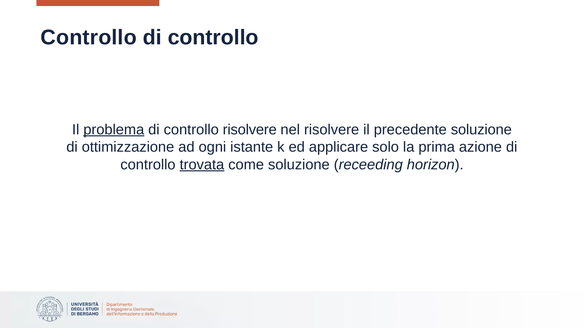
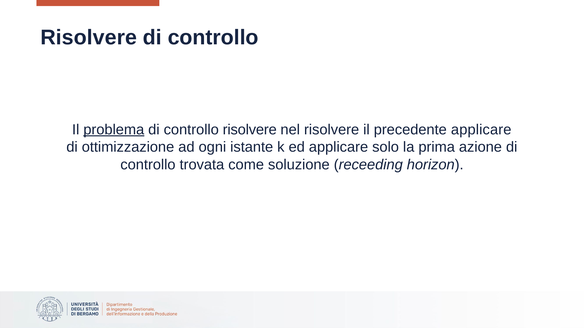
Controllo at (89, 37): Controllo -> Risolvere
precedente soluzione: soluzione -> applicare
trovata underline: present -> none
